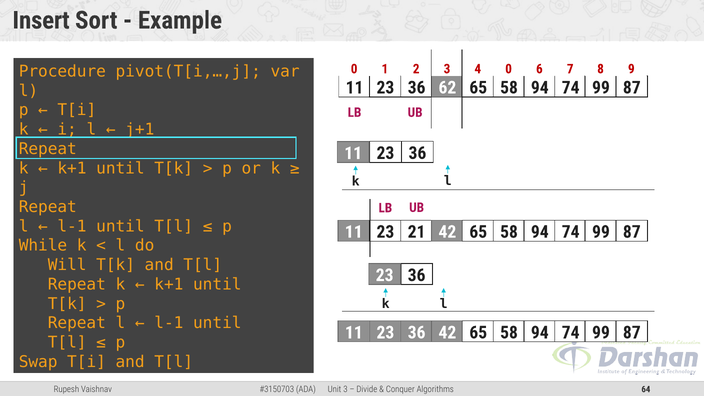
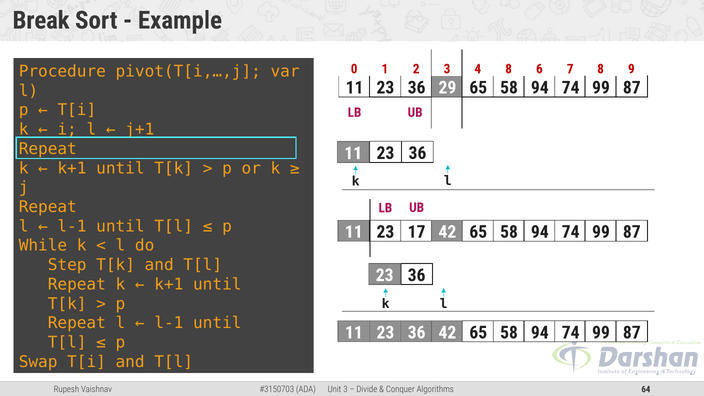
Insert: Insert -> Break
4 0: 0 -> 8
62: 62 -> 29
21: 21 -> 17
Will: Will -> Step
